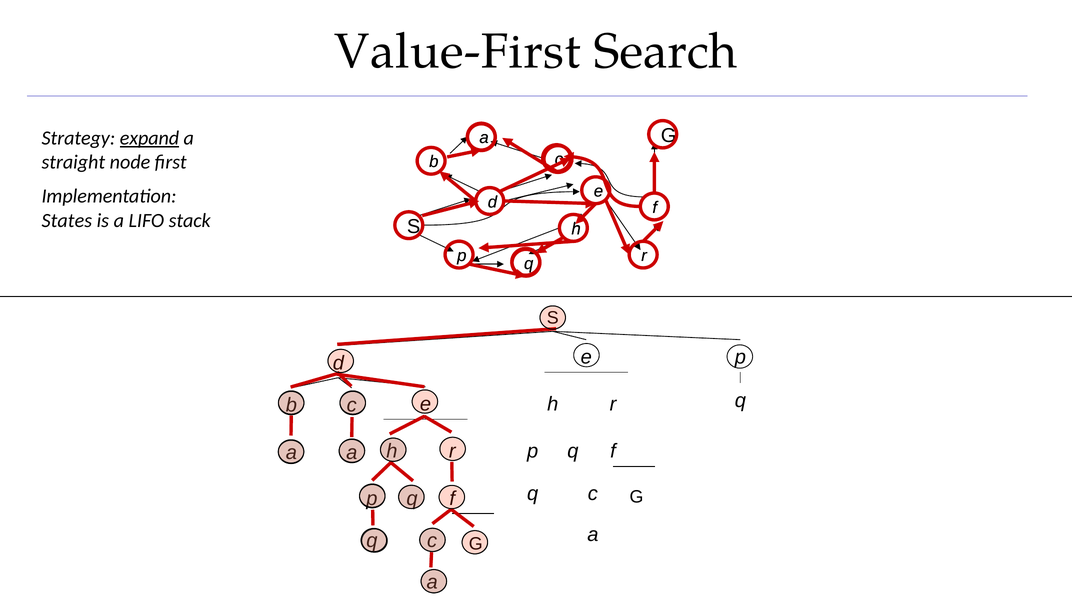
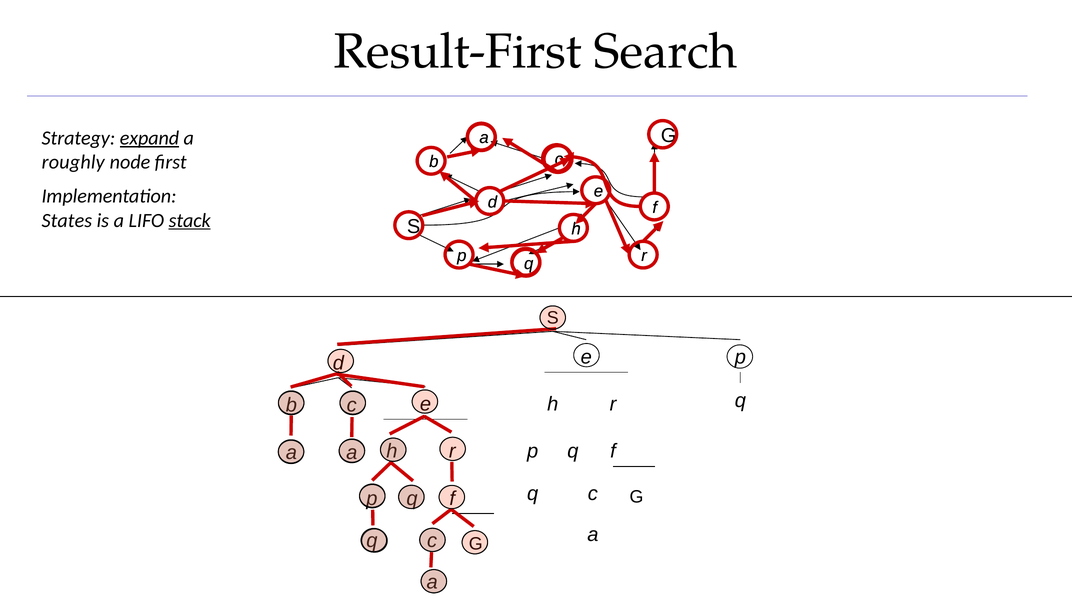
Value-First: Value-First -> Result-First
straight: straight -> roughly
stack underline: none -> present
